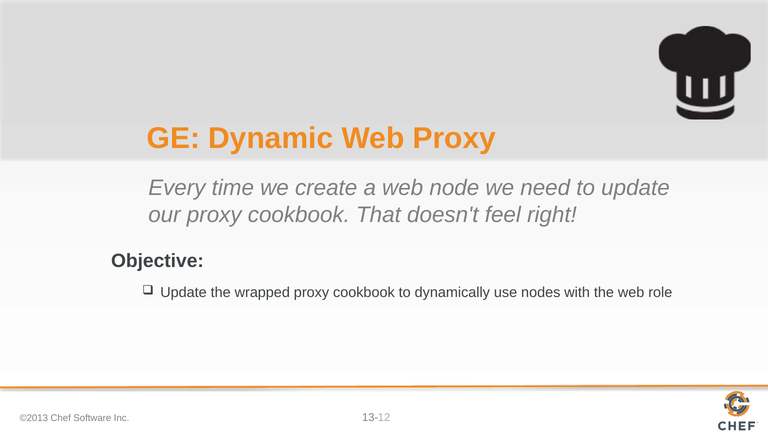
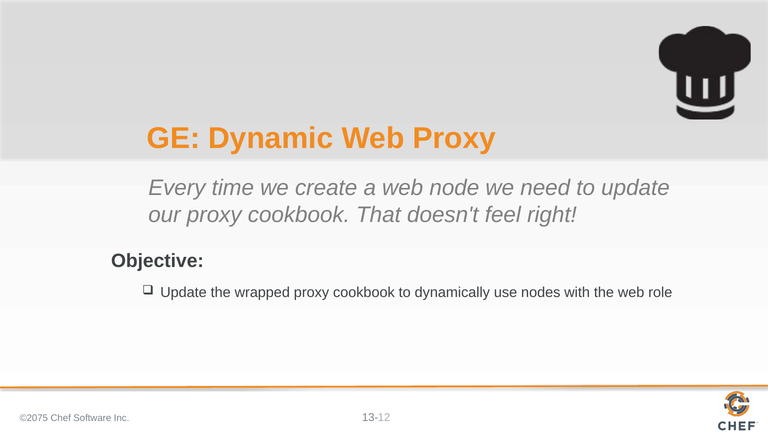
©2013: ©2013 -> ©2075
